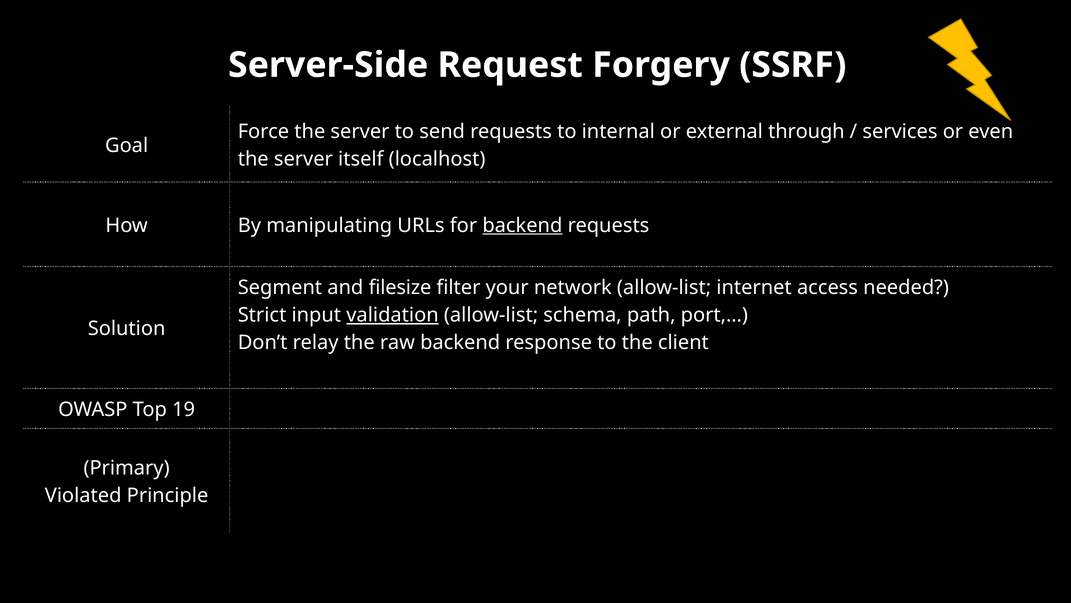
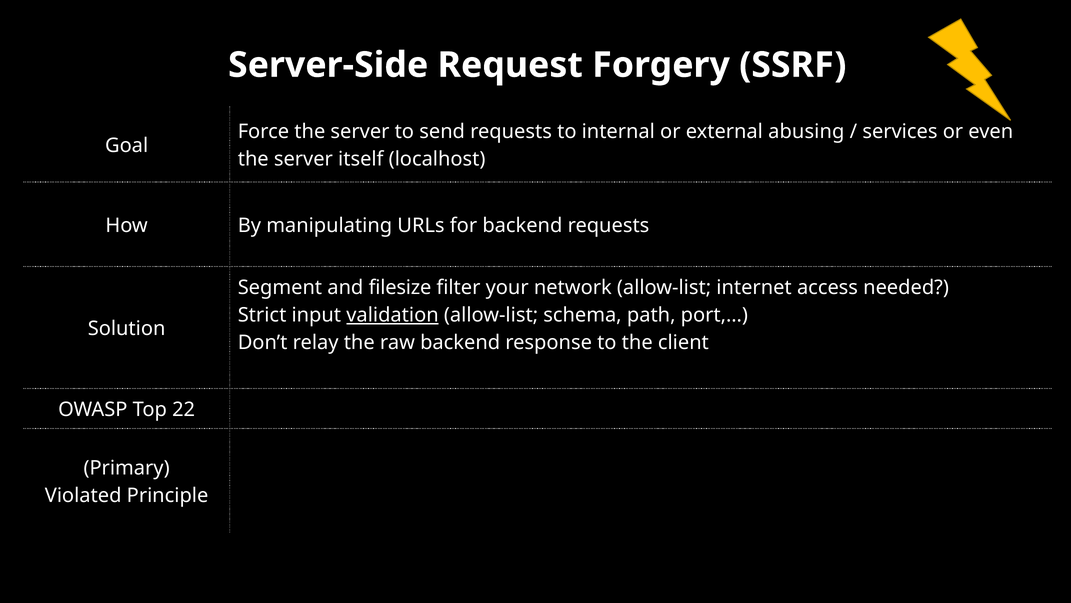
through: through -> abusing
backend at (522, 225) underline: present -> none
19: 19 -> 22
